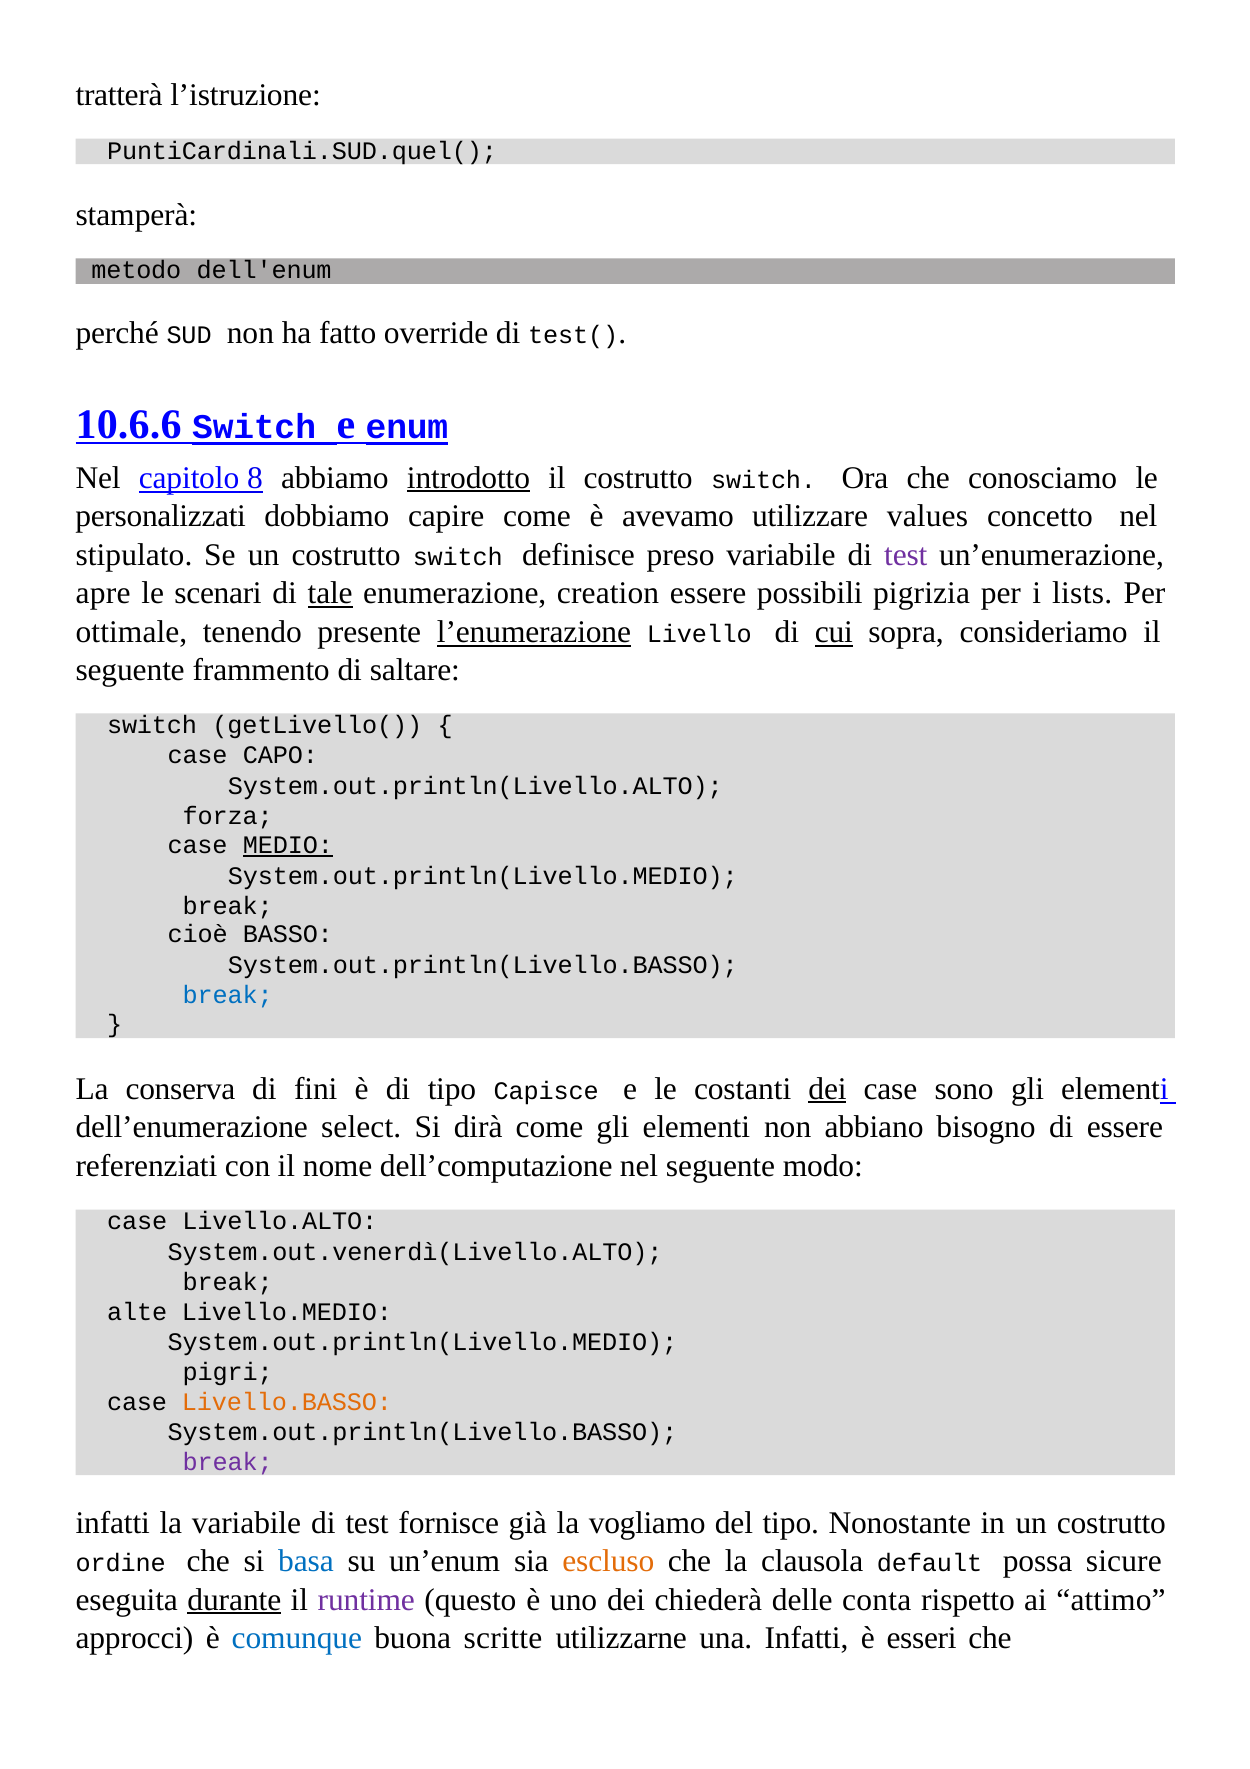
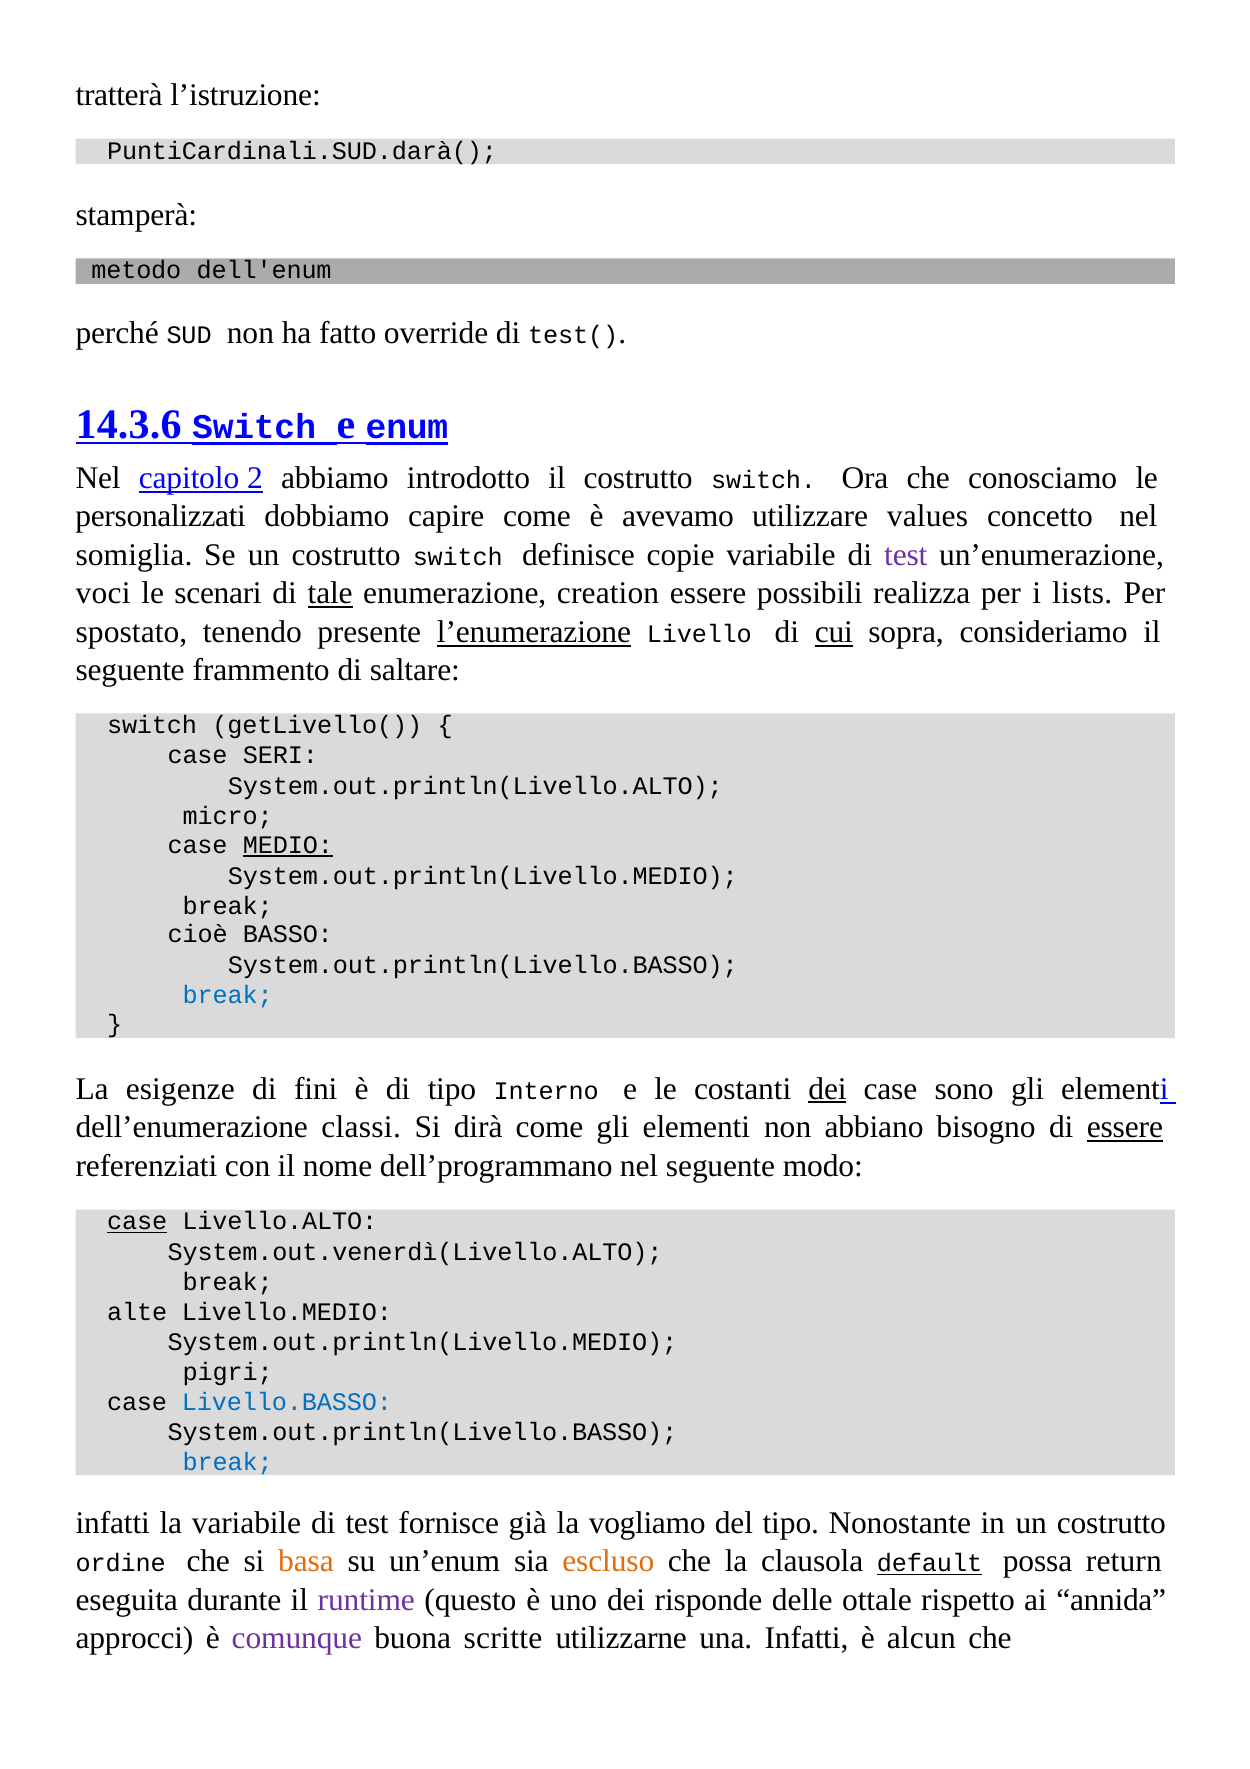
PuntiCardinali.SUD.quel(: PuntiCardinali.SUD.quel( -> PuntiCardinali.SUD.darà(
10.6.6: 10.6.6 -> 14.3.6
8: 8 -> 2
introdotto underline: present -> none
stipulato: stipulato -> somiglia
preso: preso -> copie
apre: apre -> voci
pigrizia: pigrizia -> realizza
ottimale: ottimale -> spostato
CAPO: CAPO -> SERI
forza: forza -> micro
conserva: conserva -> esigenze
Capisce: Capisce -> Interno
select: select -> classi
essere at (1125, 1127) underline: none -> present
dell’computazione: dell’computazione -> dell’programmano
case at (137, 1221) underline: none -> present
Livello.BASSO colour: orange -> blue
break at (228, 1462) colour: purple -> blue
basa colour: blue -> orange
default underline: none -> present
sicure: sicure -> return
durante underline: present -> none
chiederà: chiederà -> risponde
conta: conta -> ottale
attimo: attimo -> annida
comunque colour: blue -> purple
esseri: esseri -> alcun
